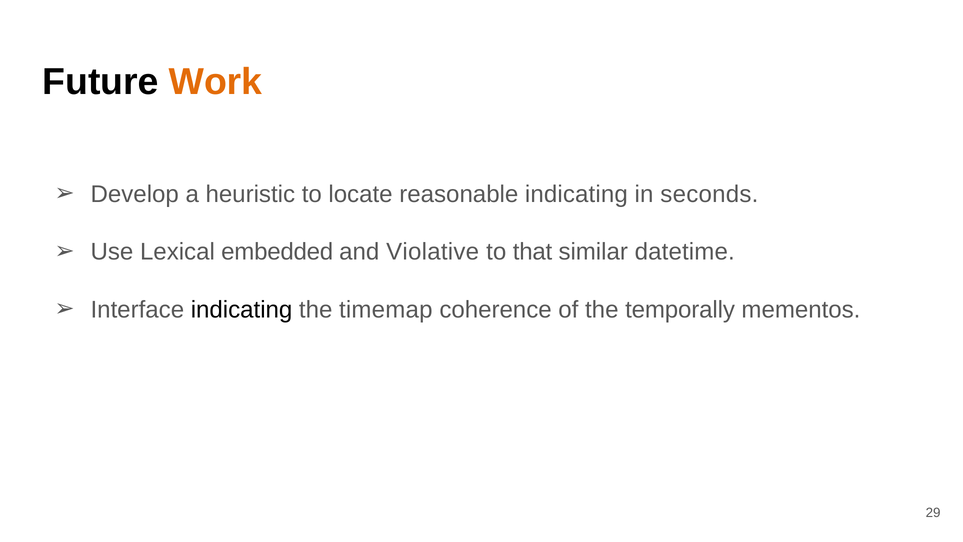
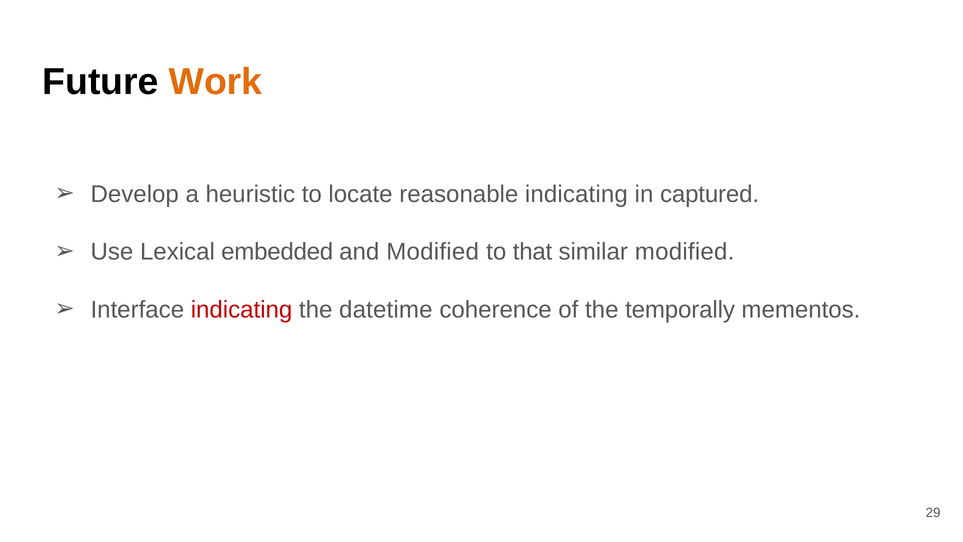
seconds: seconds -> captured
and Violative: Violative -> Modified
similar datetime: datetime -> modified
indicating at (242, 310) colour: black -> red
timemap: timemap -> datetime
